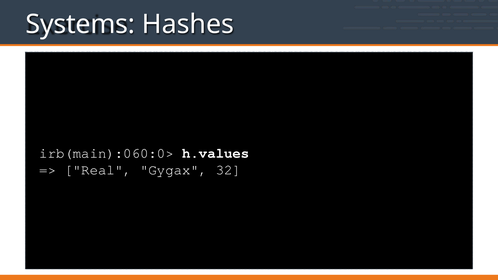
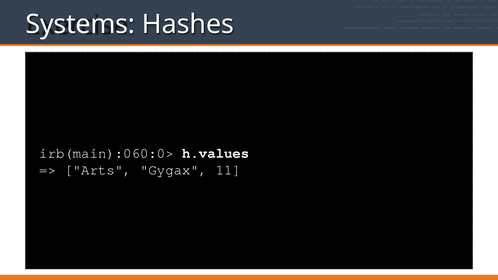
Real: Real -> Arts
32: 32 -> 11
